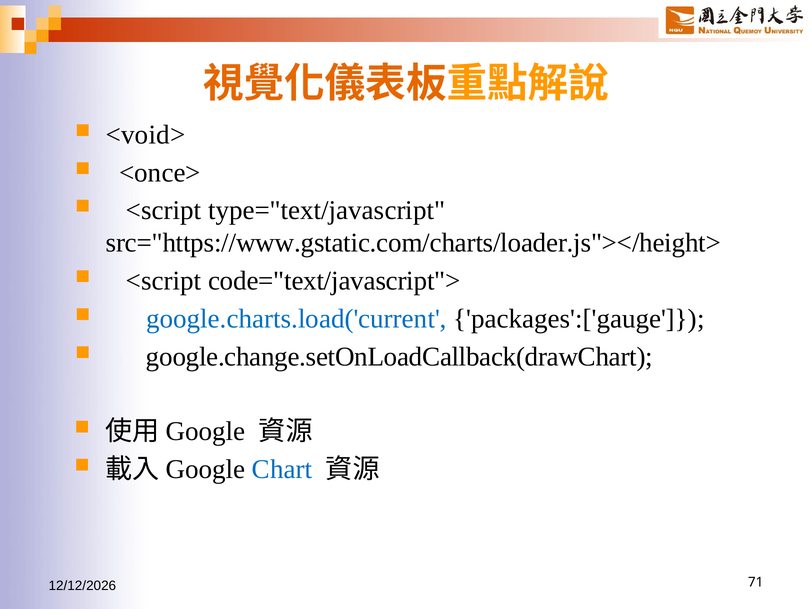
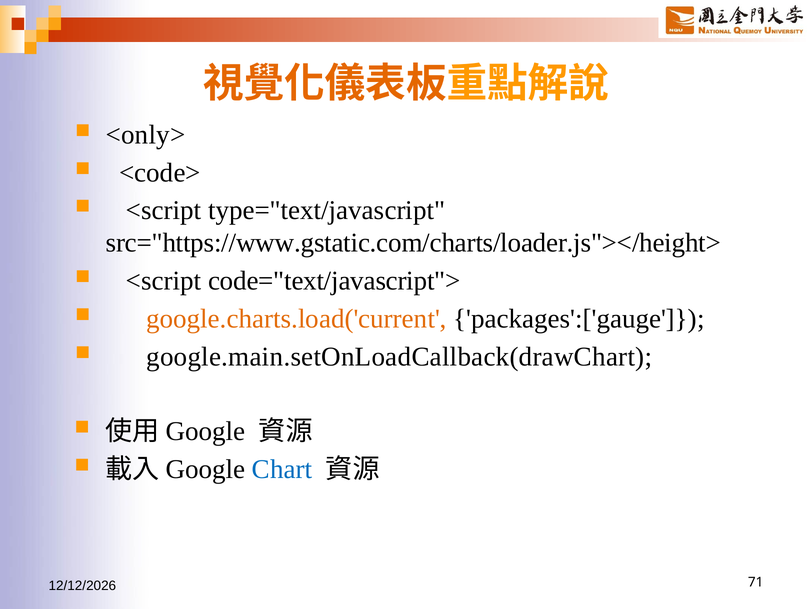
<void>: <void> -> <only>
<once>: <once> -> <code>
google.charts.load('current colour: blue -> orange
google.change.setOnLoadCallback(drawChart: google.change.setOnLoadCallback(drawChart -> google.main.setOnLoadCallback(drawChart
